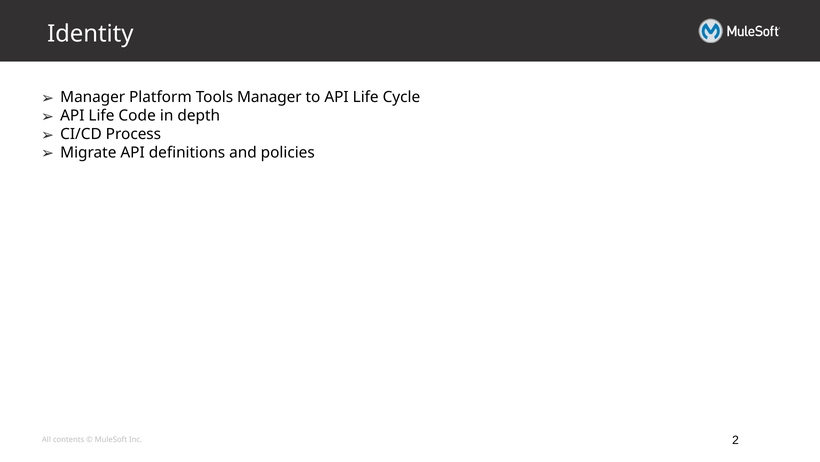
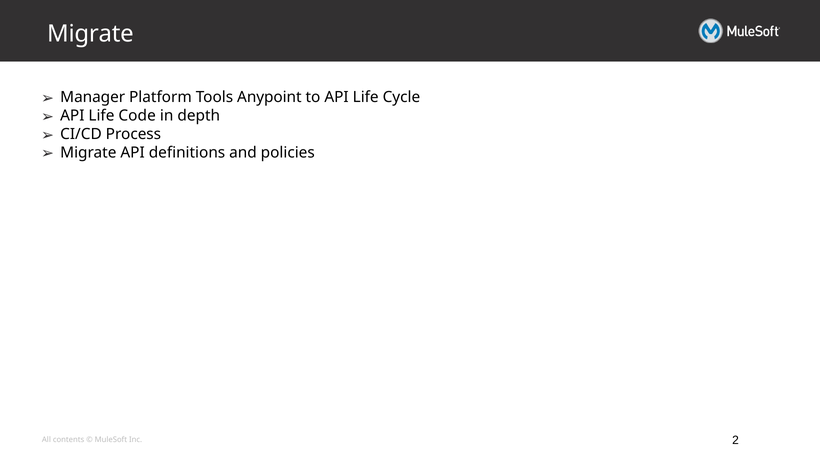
Identity at (90, 34): Identity -> Migrate
Tools Manager: Manager -> Anypoint
